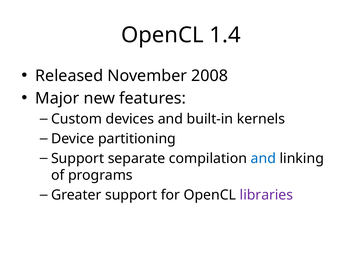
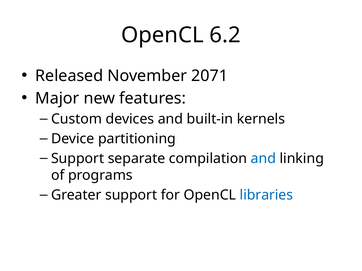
1.4: 1.4 -> 6.2
2008: 2008 -> 2071
libraries colour: purple -> blue
